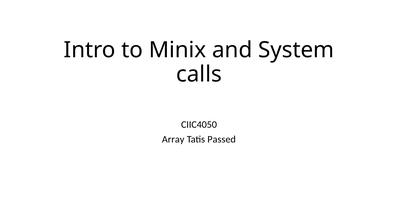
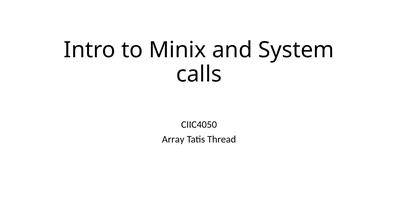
Passed: Passed -> Thread
